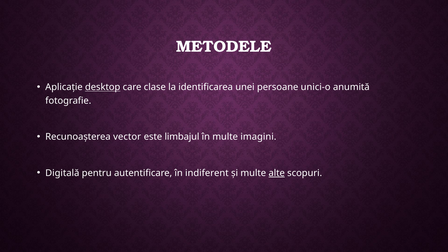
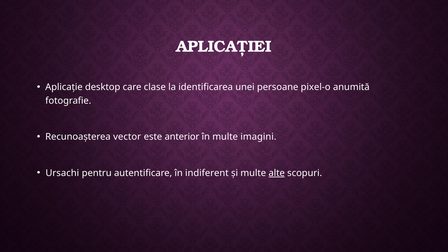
METODELE: METODELE -> APLICAȚIEI
desktop underline: present -> none
unici-o: unici-o -> pixel-o
limbajul: limbajul -> anterior
Digitală: Digitală -> Ursachi
